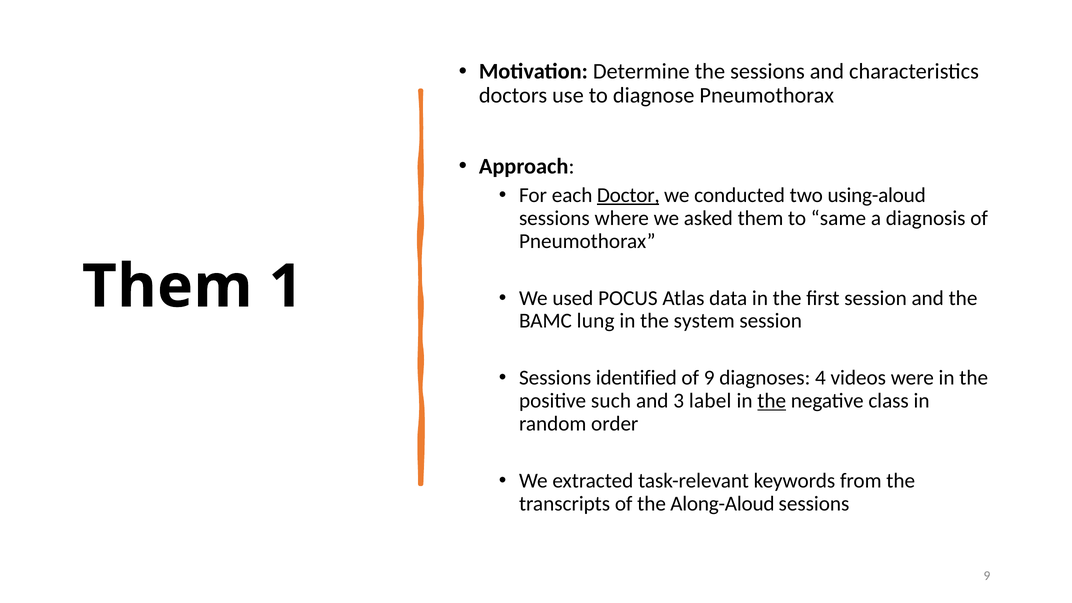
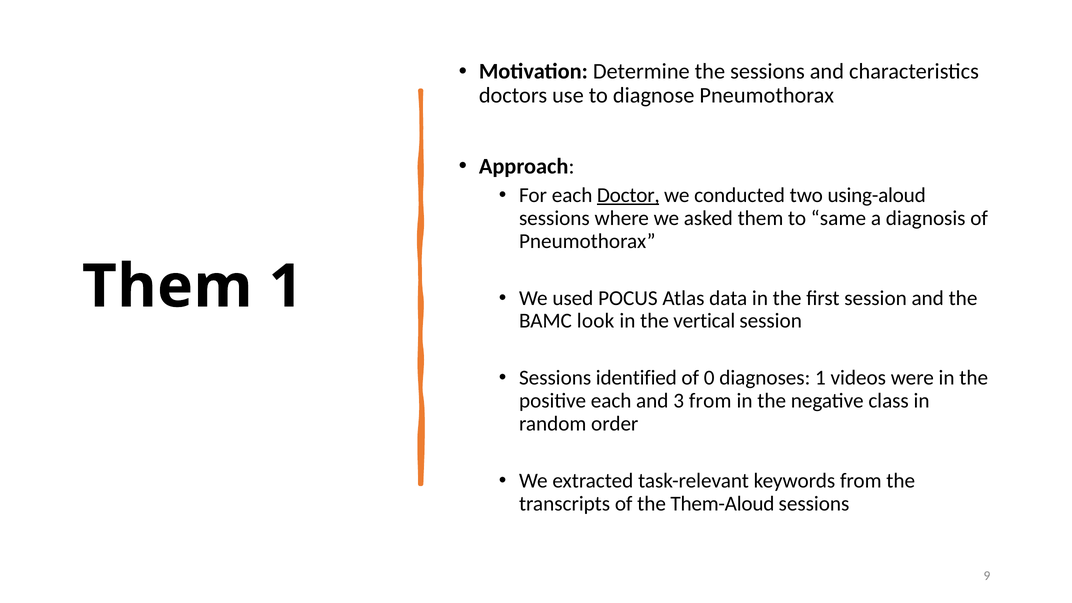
lung: lung -> look
system: system -> vertical
of 9: 9 -> 0
diagnoses 4: 4 -> 1
positive such: such -> each
3 label: label -> from
the at (772, 401) underline: present -> none
Along-Aloud: Along-Aloud -> Them-Aloud
